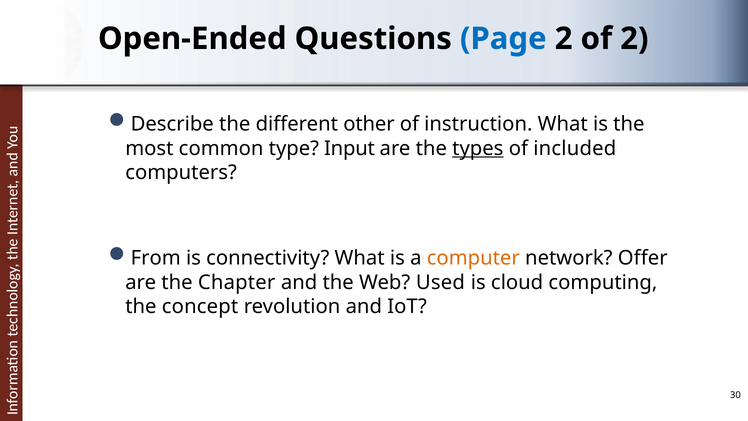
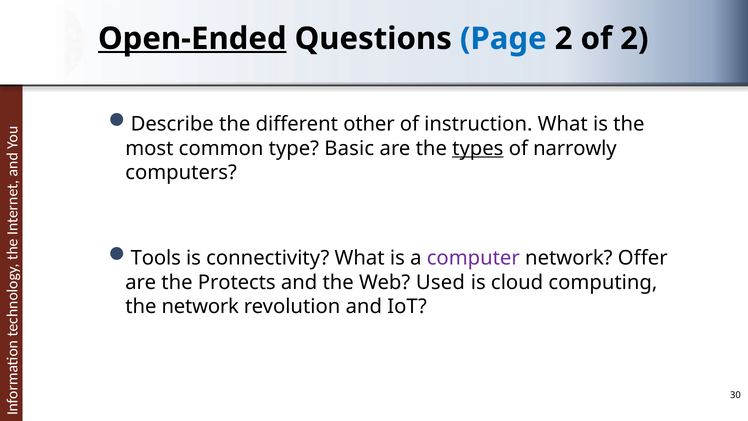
Open-Ended underline: none -> present
Input: Input -> Basic
included: included -> narrowly
From: From -> Tools
computer colour: orange -> purple
Chapter: Chapter -> Protects
the concept: concept -> network
